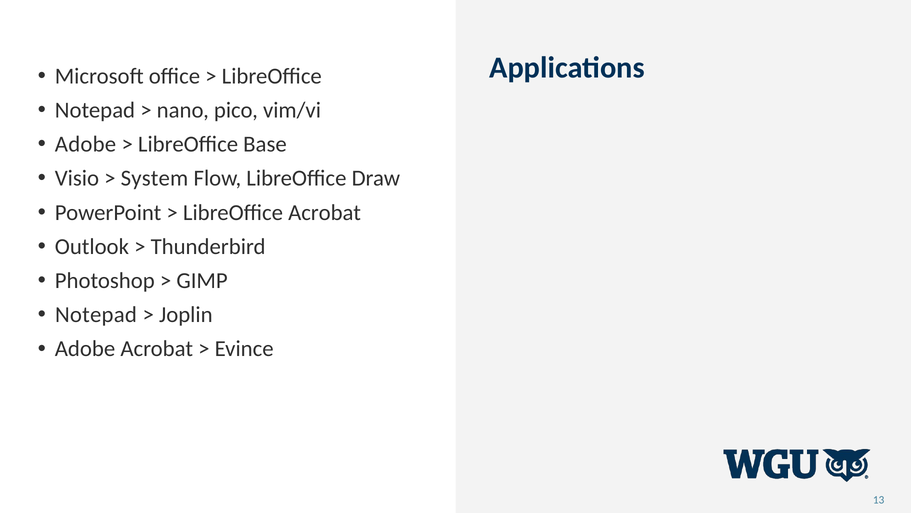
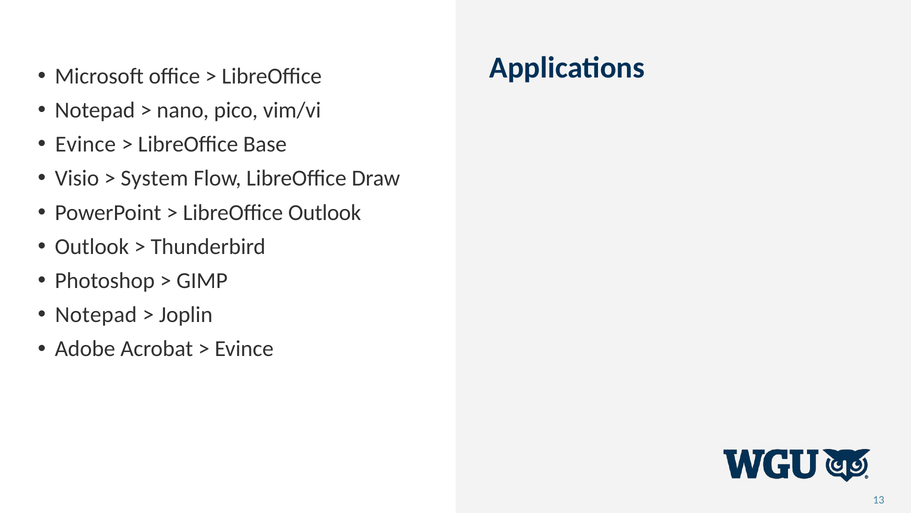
Adobe at (86, 144): Adobe -> Evince
LibreOffice Acrobat: Acrobat -> Outlook
